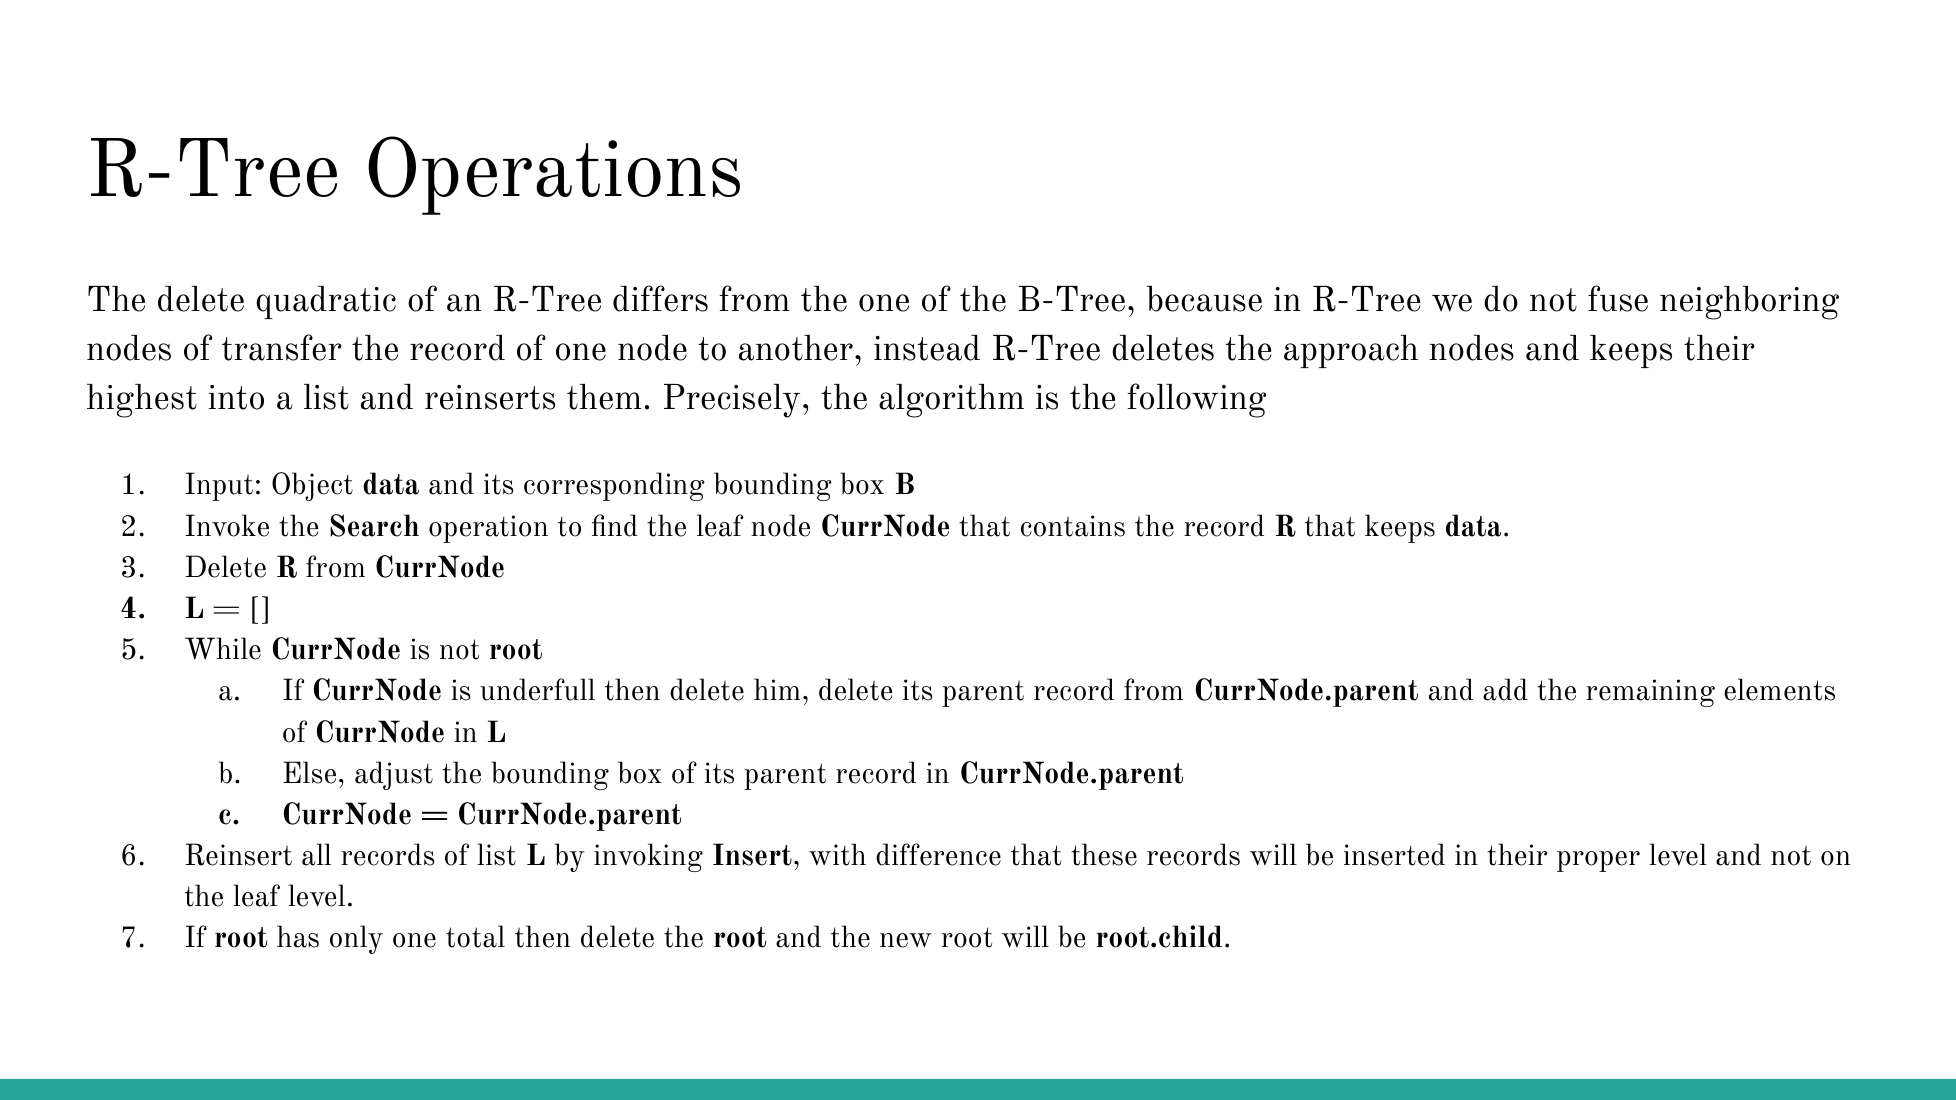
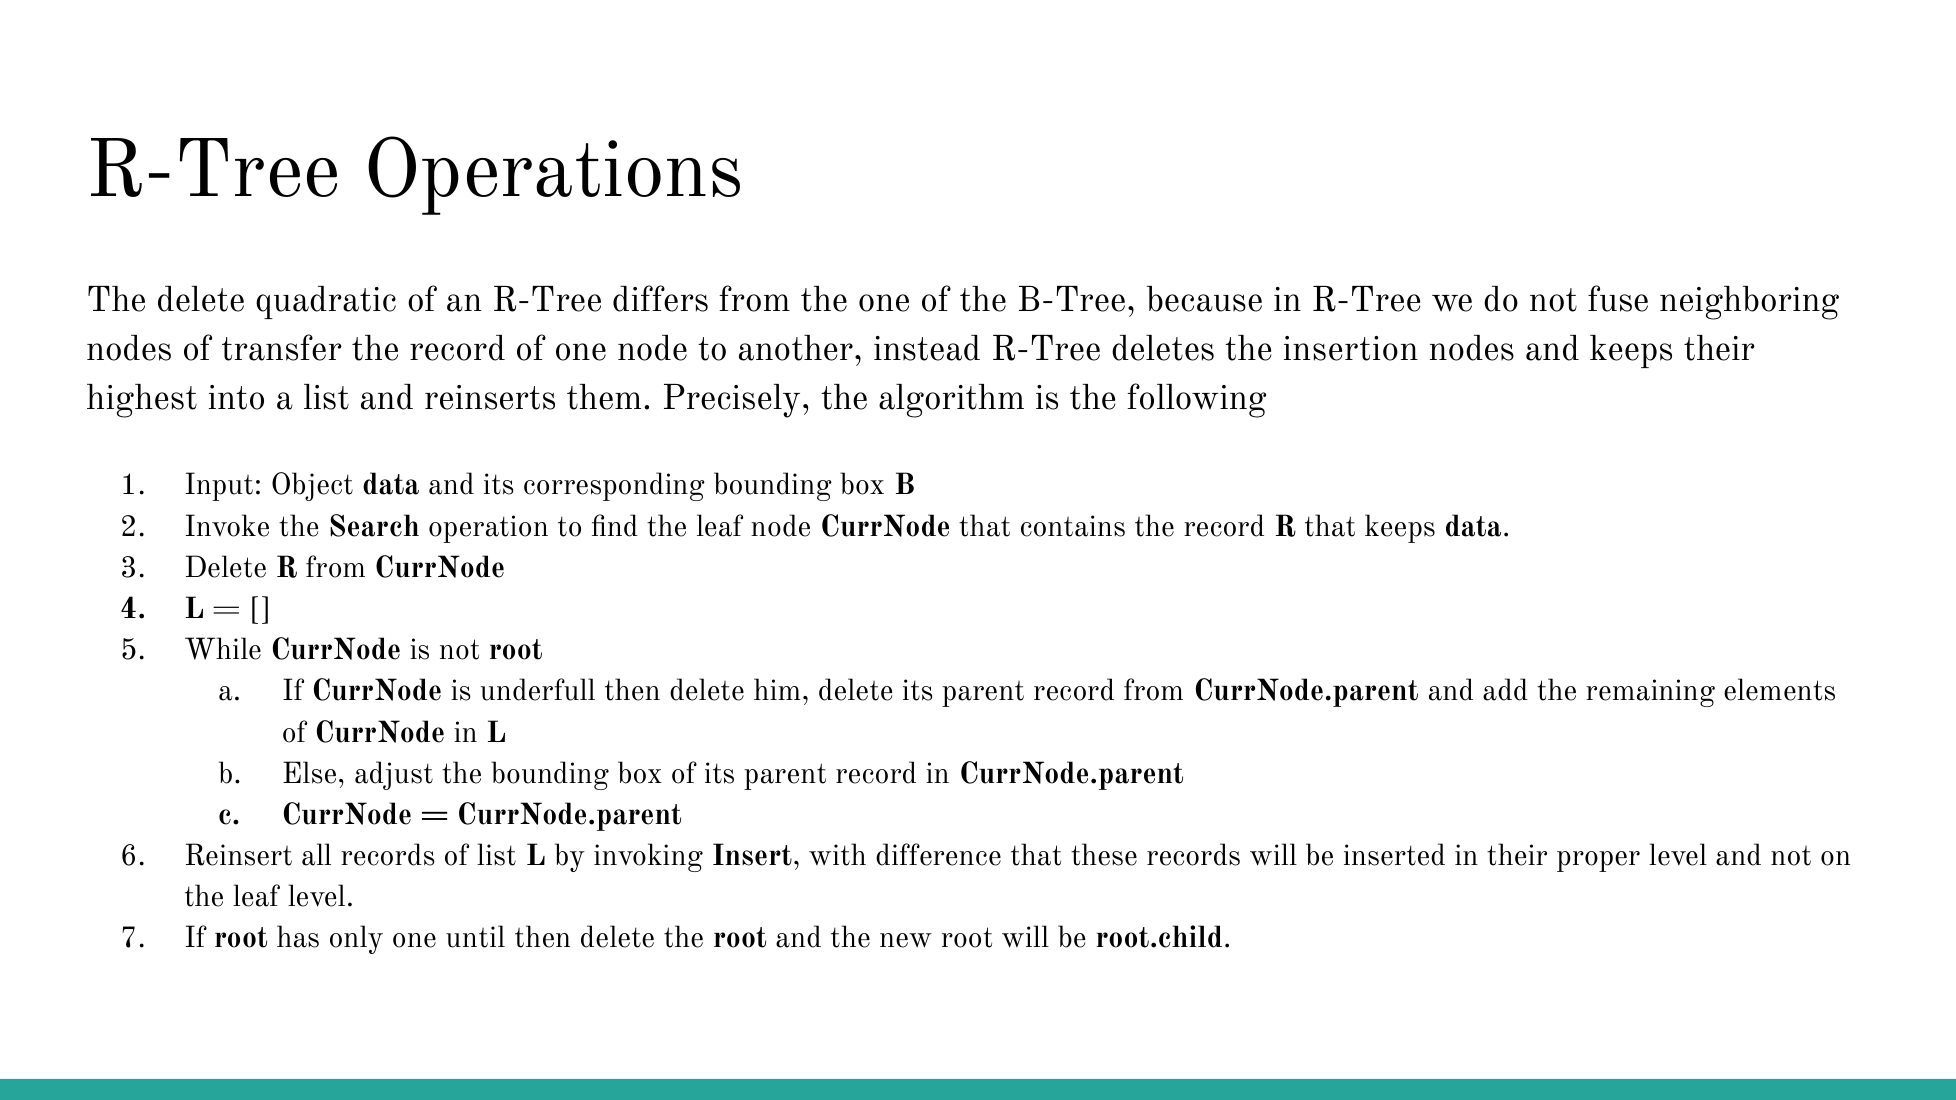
approach: approach -> insertion
total: total -> until
